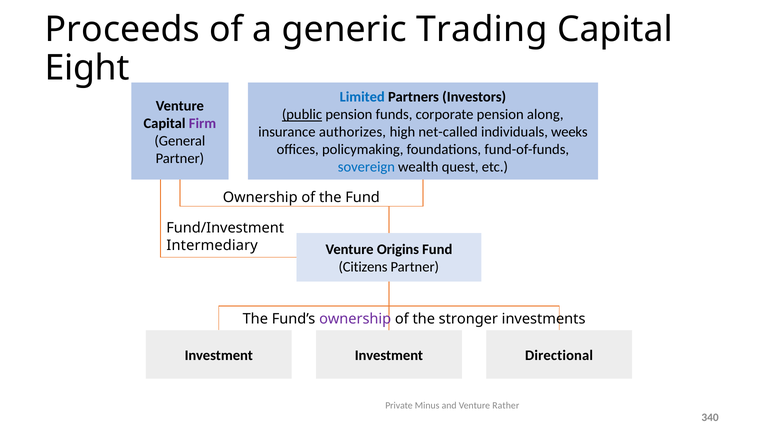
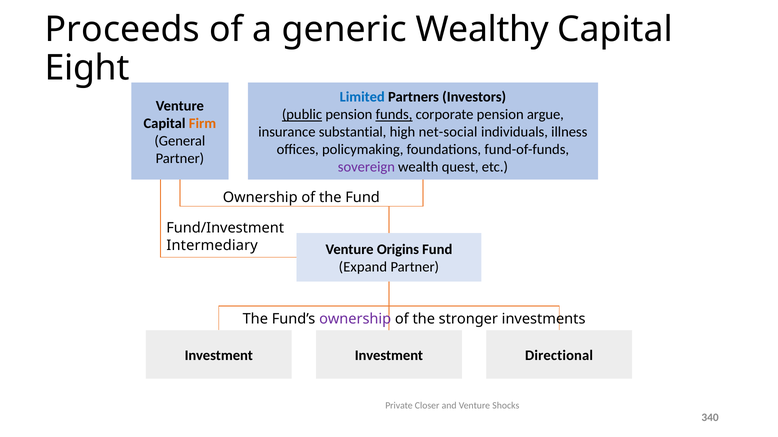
Trading: Trading -> Wealthy
funds underline: none -> present
along: along -> argue
Firm colour: purple -> orange
authorizes: authorizes -> substantial
net-called: net-called -> net-social
weeks: weeks -> illness
sovereign colour: blue -> purple
Citizens: Citizens -> Expand
Minus: Minus -> Closer
Rather: Rather -> Shocks
